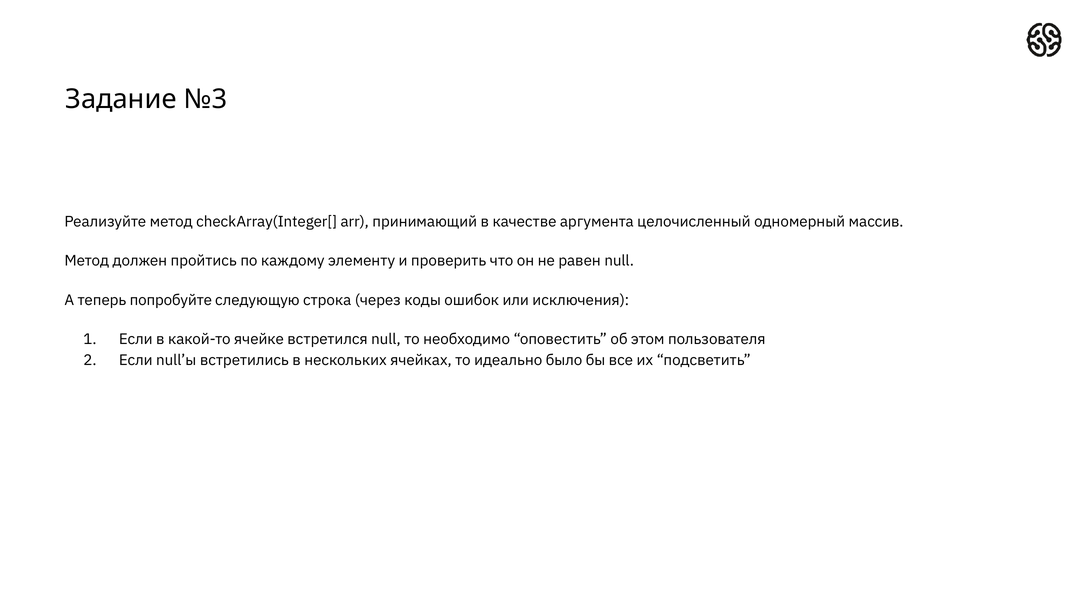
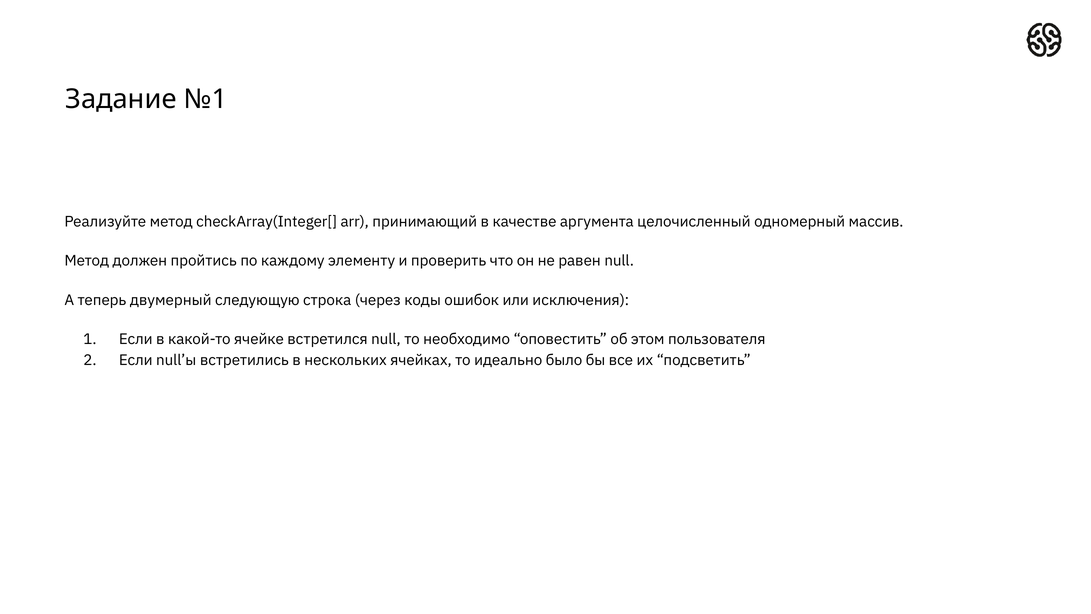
№3: №3 -> №1
попробуйте: попробуйте -> двумерный
